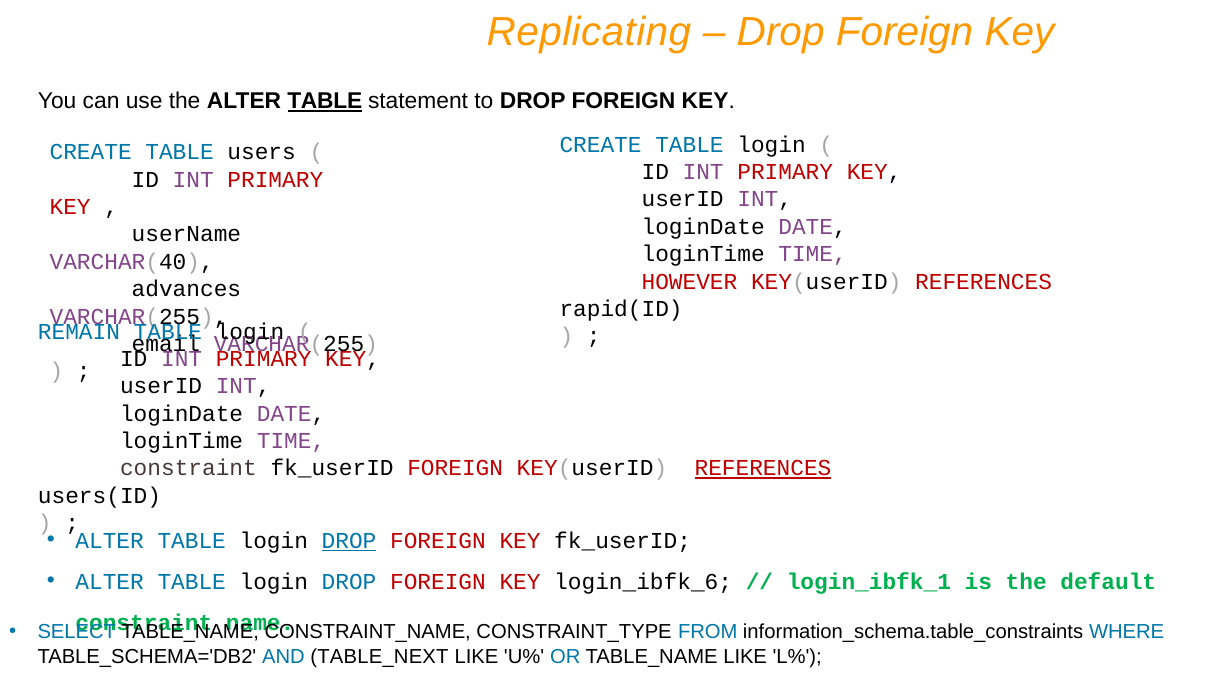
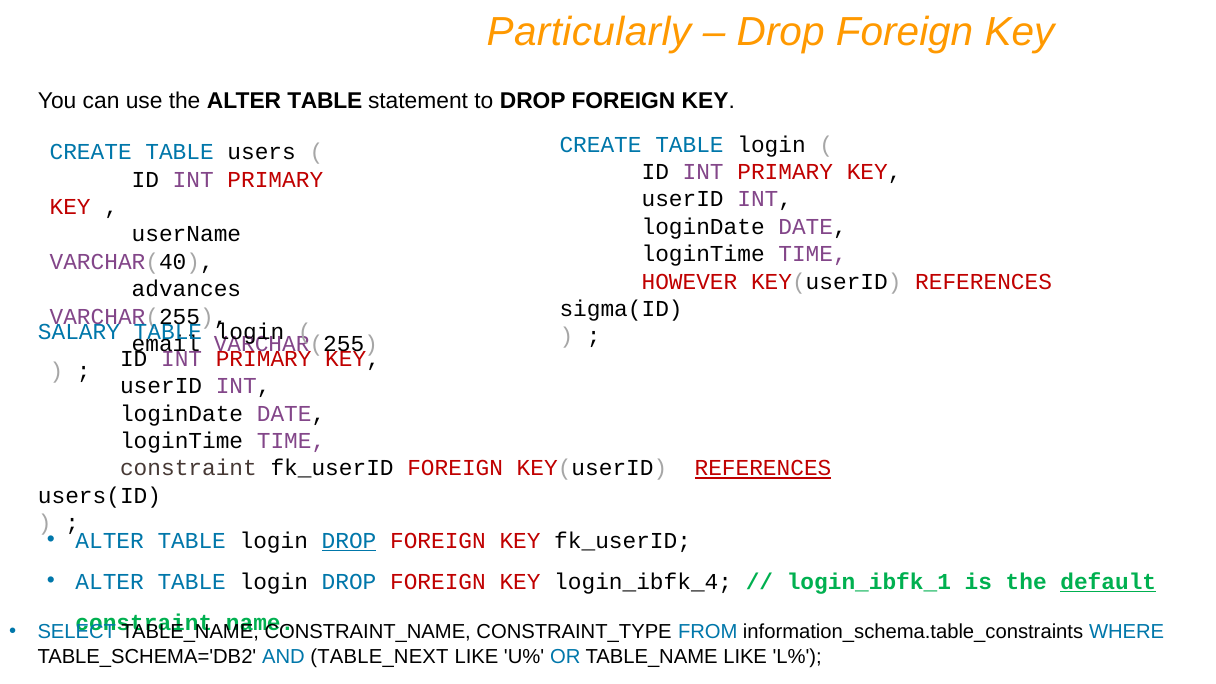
Replicating: Replicating -> Particularly
TABLE at (325, 101) underline: present -> none
rapid(ID: rapid(ID -> sigma(ID
REMAIN: REMAIN -> SALARY
login_ibfk_6: login_ibfk_6 -> login_ibfk_4
default underline: none -> present
